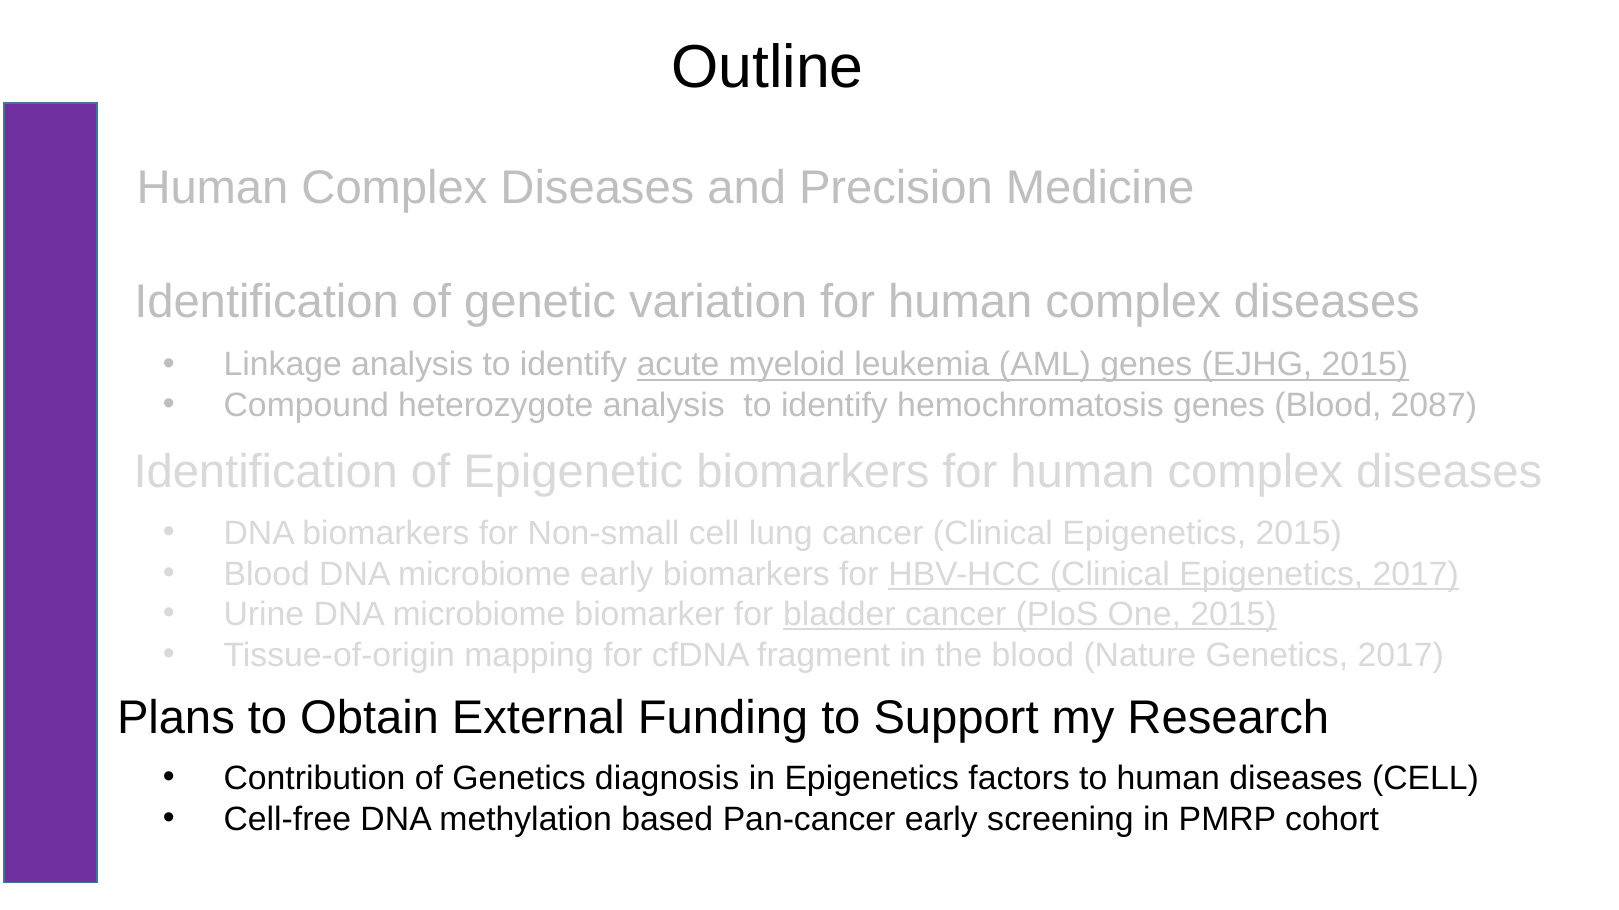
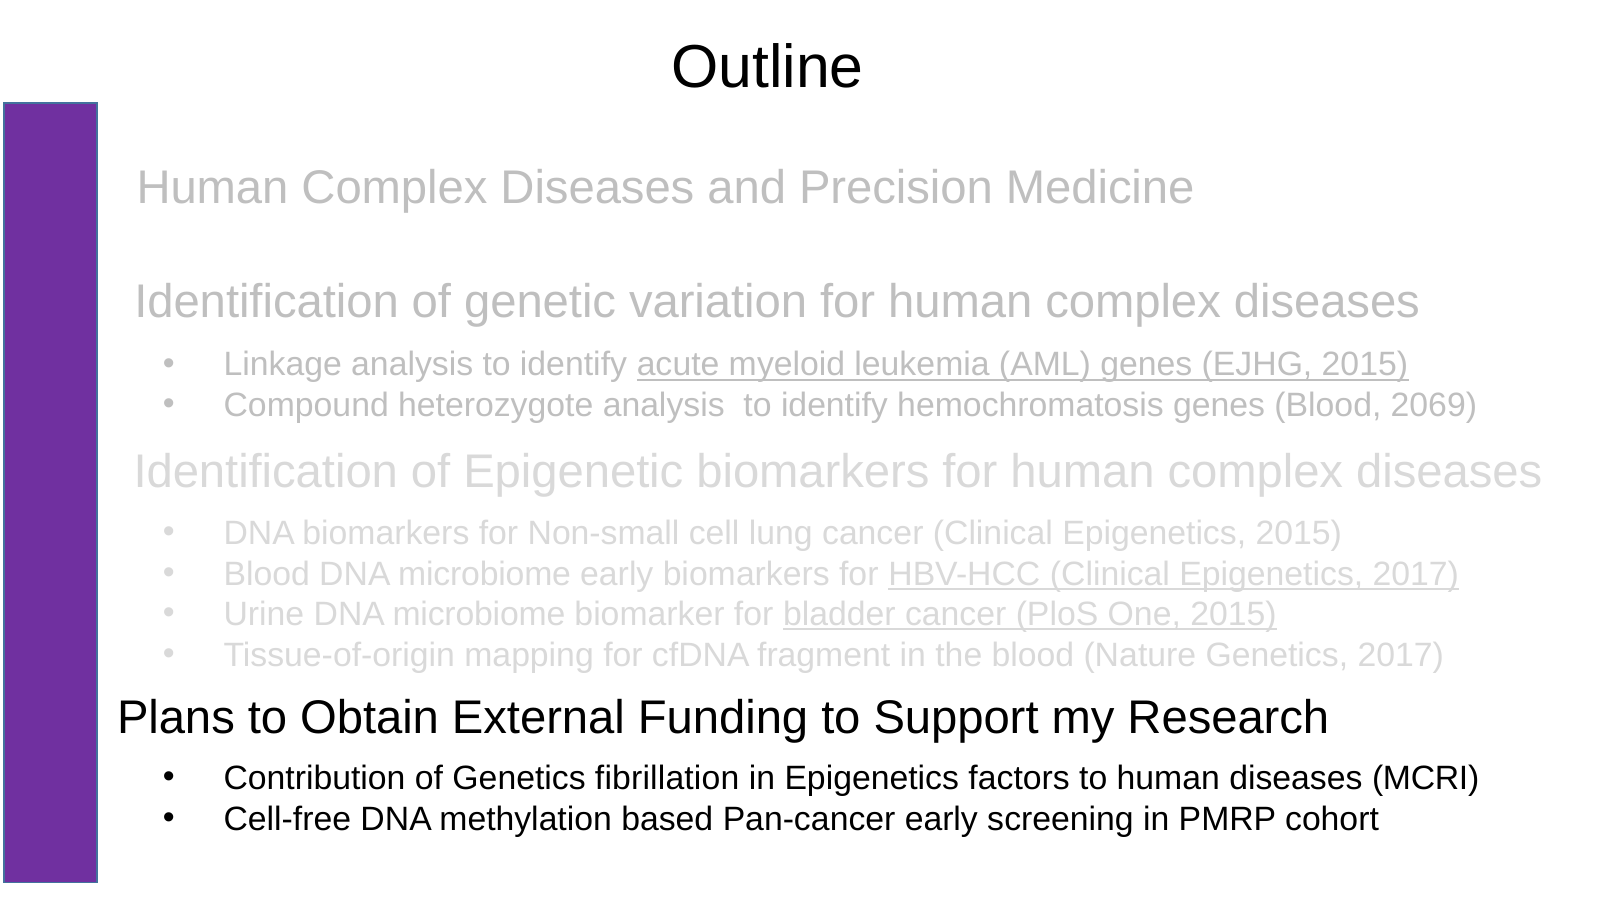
2087: 2087 -> 2069
diagnosis: diagnosis -> fibrillation
diseases CELL: CELL -> MCRI
